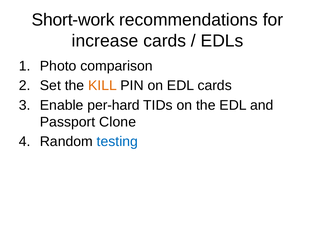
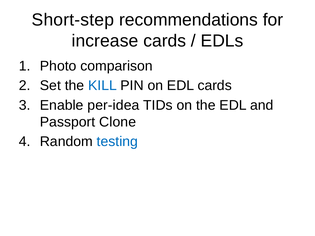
Short-work: Short-work -> Short-step
KILL colour: orange -> blue
per-hard: per-hard -> per-idea
